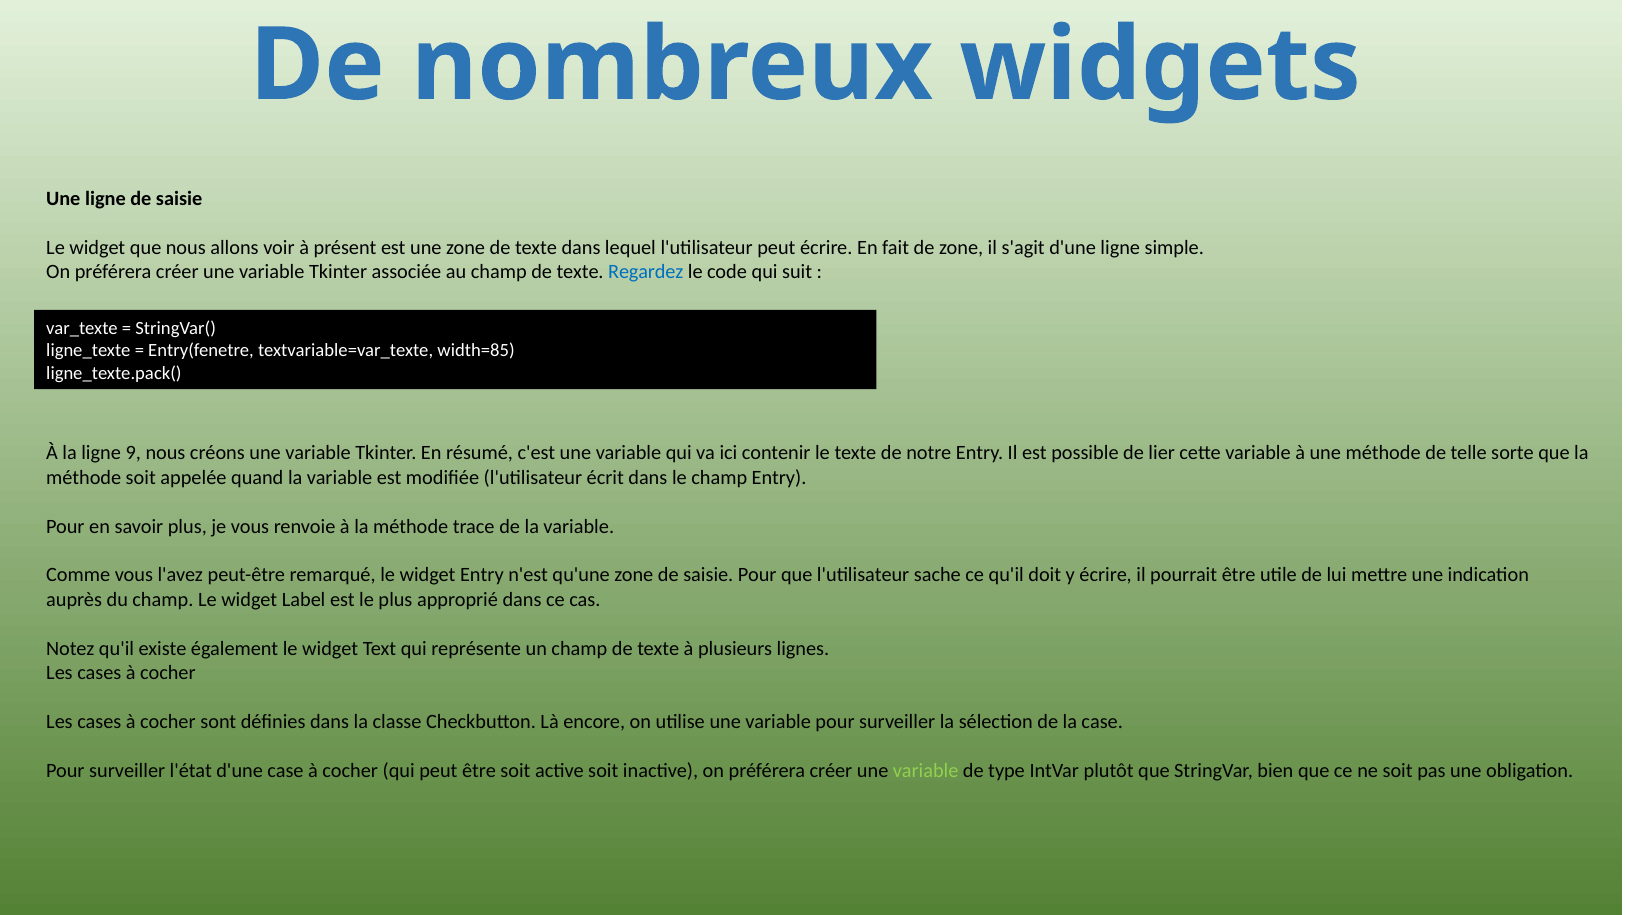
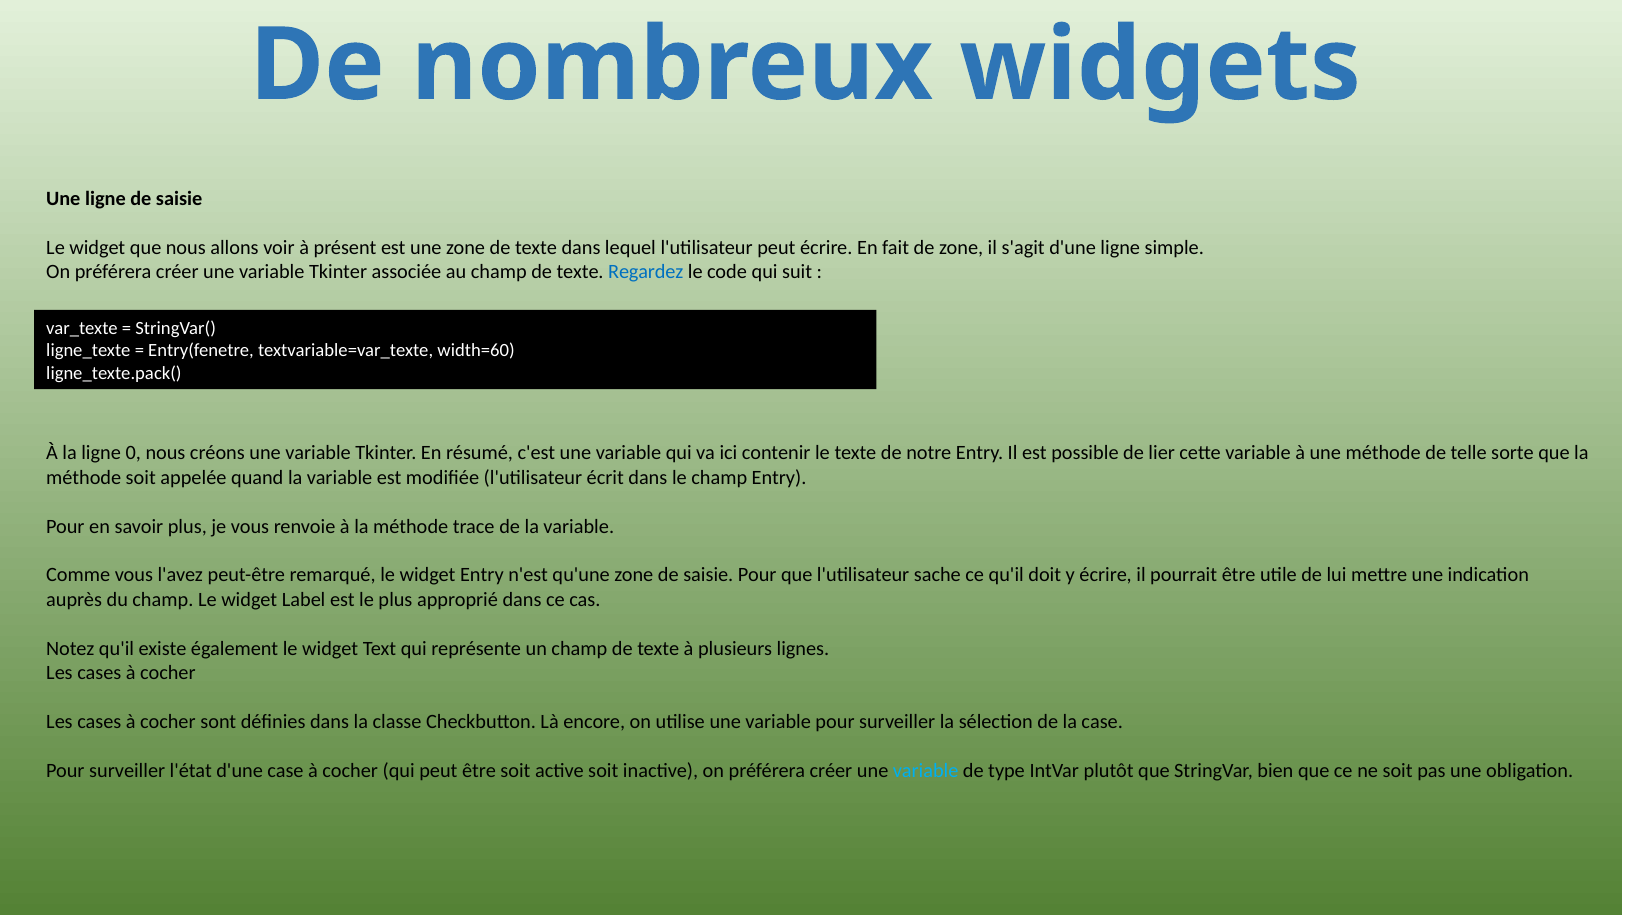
width=85: width=85 -> width=60
9: 9 -> 0
variable at (926, 770) colour: light green -> light blue
